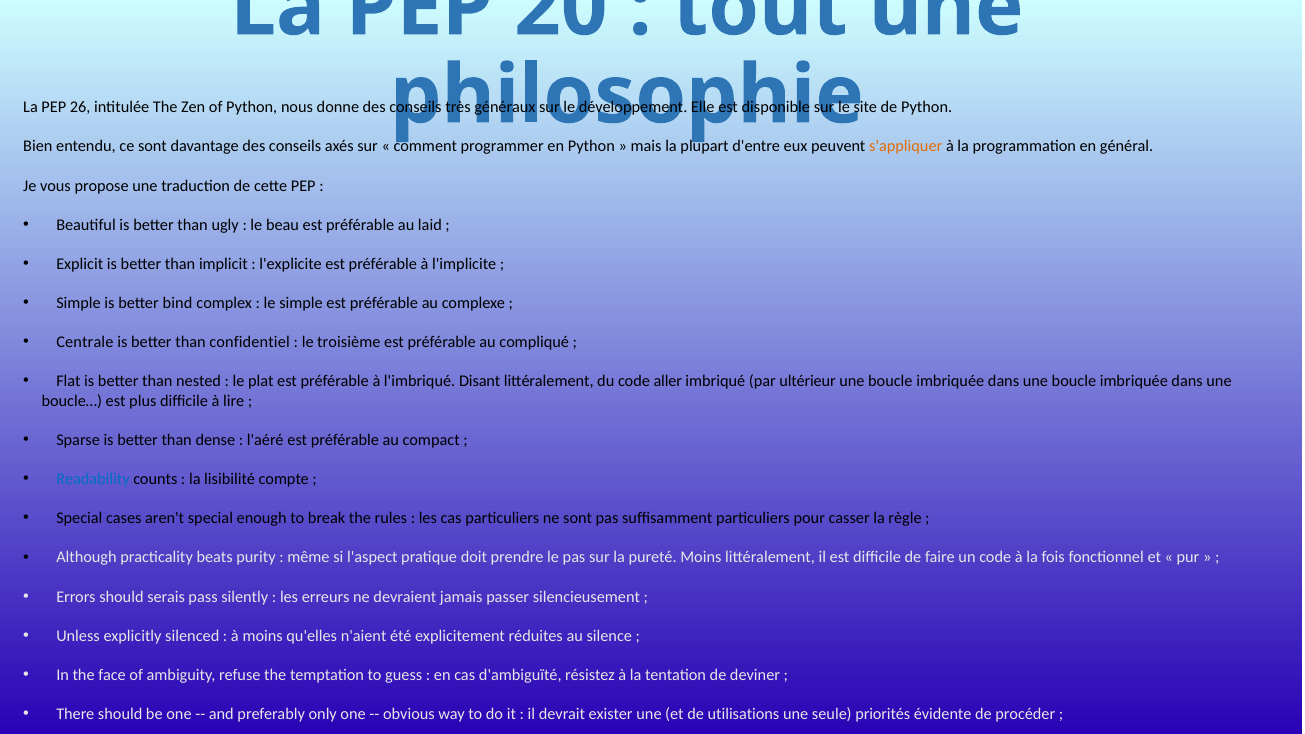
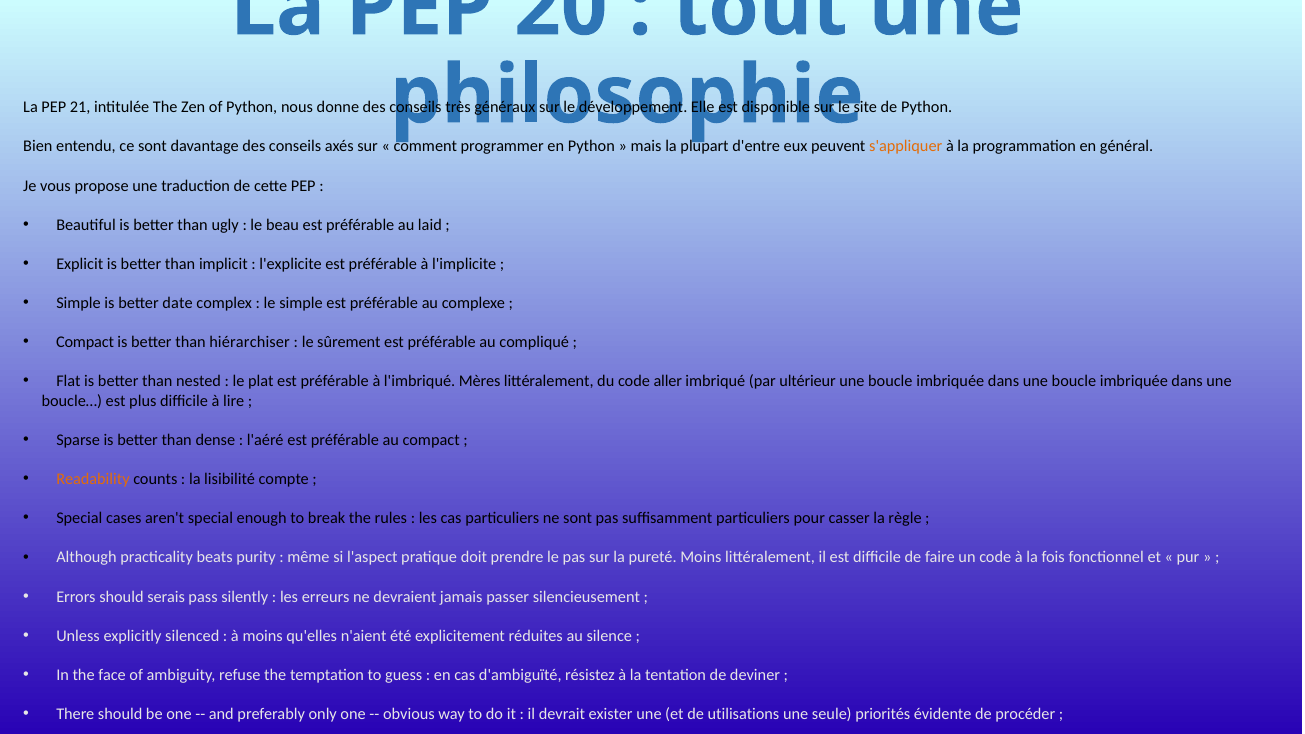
26: 26 -> 21
bind: bind -> date
Centrale at (85, 342): Centrale -> Compact
confidentiel: confidentiel -> hiérarchiser
troisième: troisième -> sûrement
Disant: Disant -> Mères
Readability colour: blue -> orange
